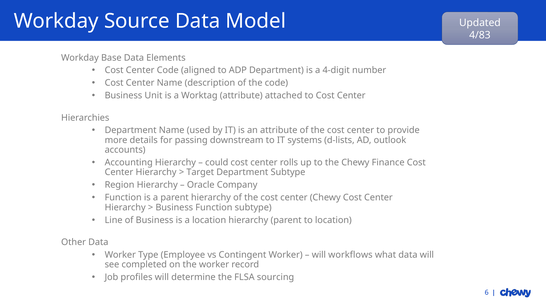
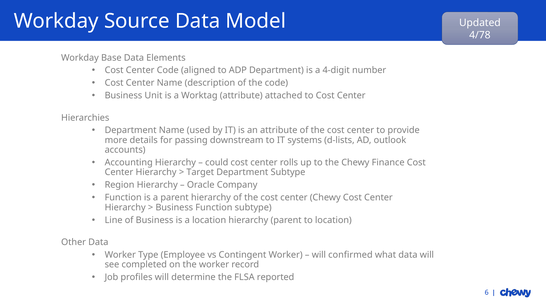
4/83: 4/83 -> 4/78
workflows: workflows -> confirmed
sourcing: sourcing -> reported
